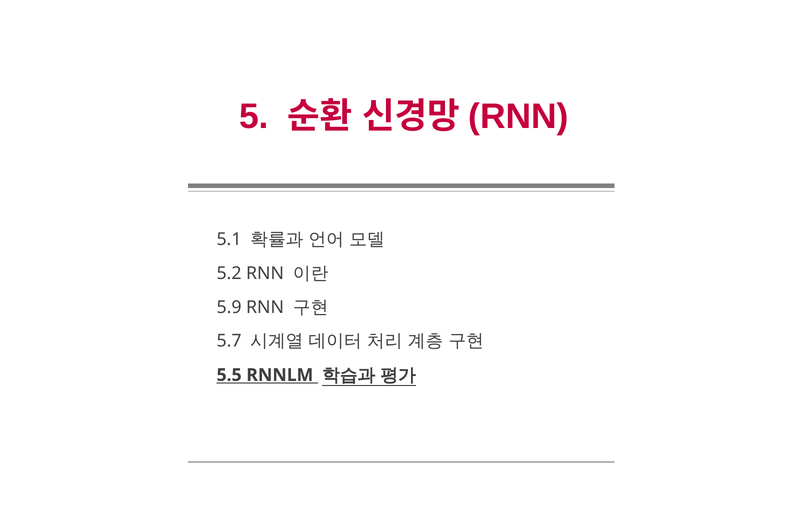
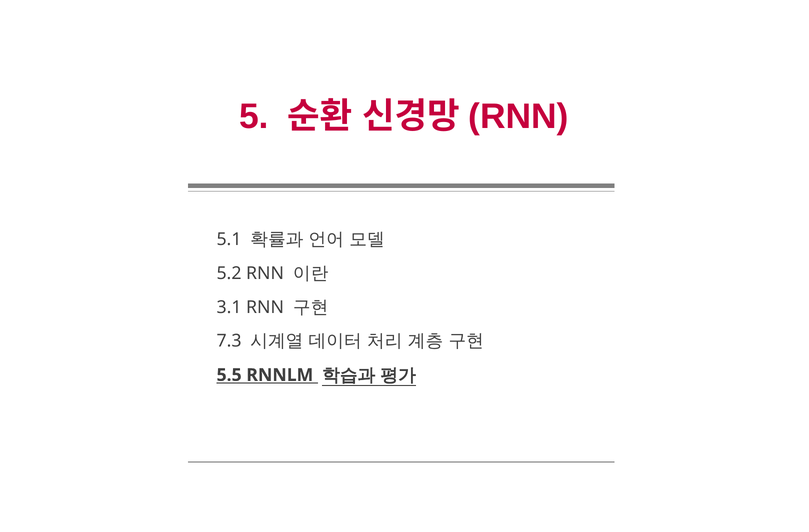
5.9: 5.9 -> 3.1
5.7: 5.7 -> 7.3
